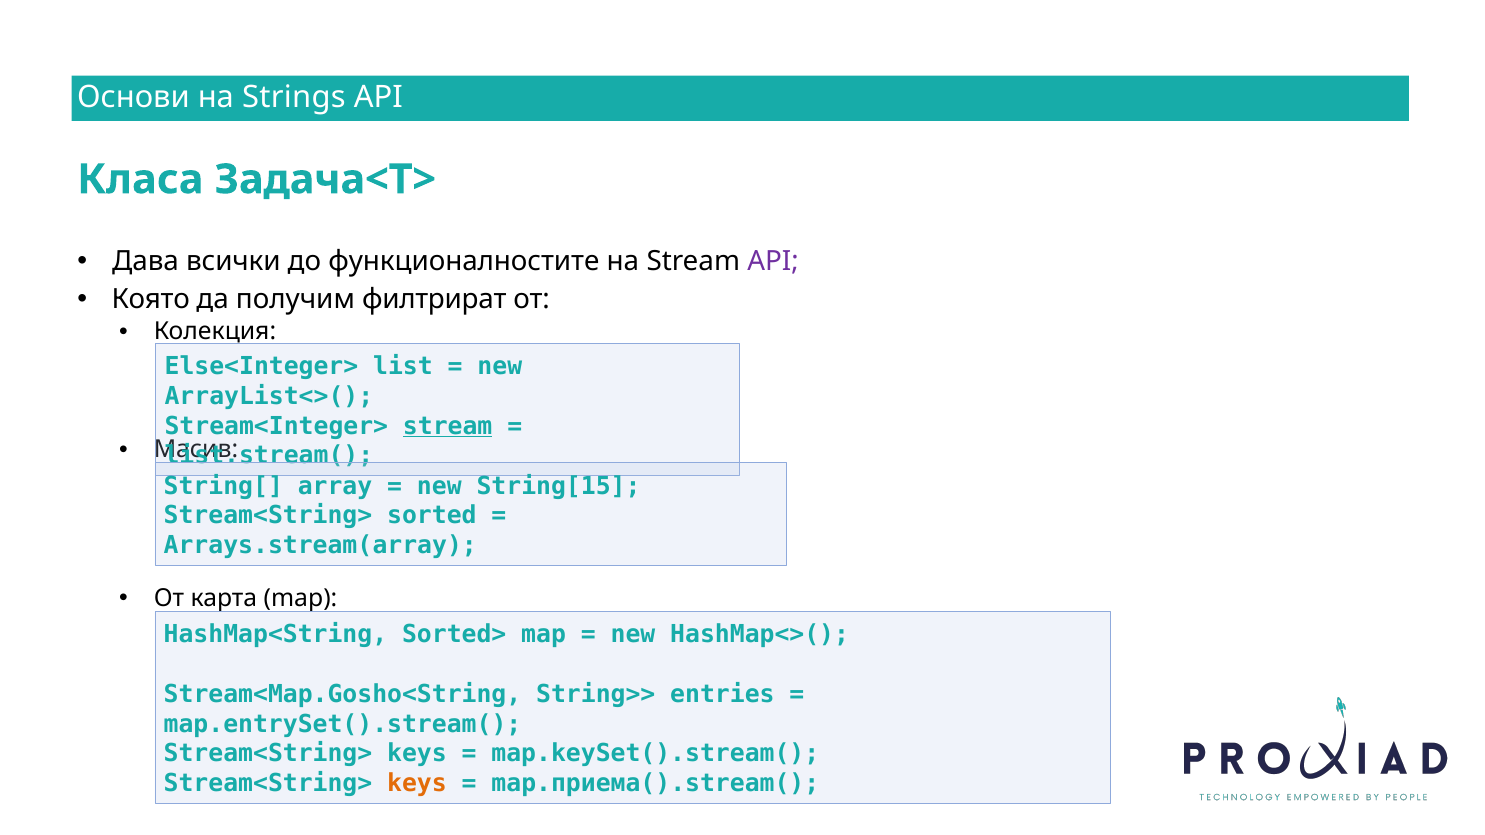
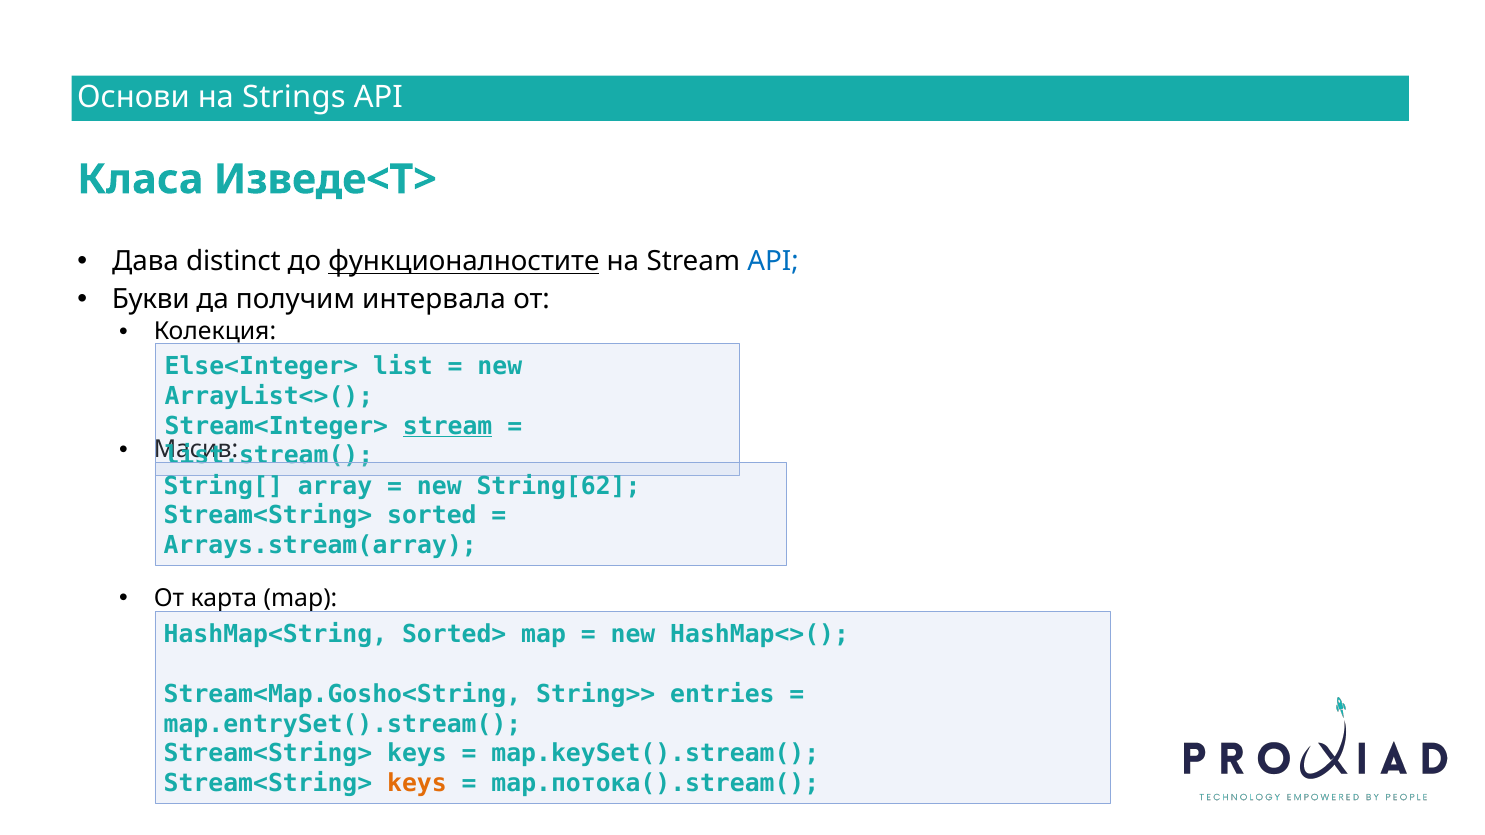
Задача<T>: Задача<T> -> Изведе<T>
всички: всички -> distinct
функционалностите underline: none -> present
API at (773, 262) colour: purple -> blue
Която: Която -> Букви
филтрират: филтрират -> интервала
String[15: String[15 -> String[62
map.приема().stream(: map.приема().stream( -> map.потока().stream(
